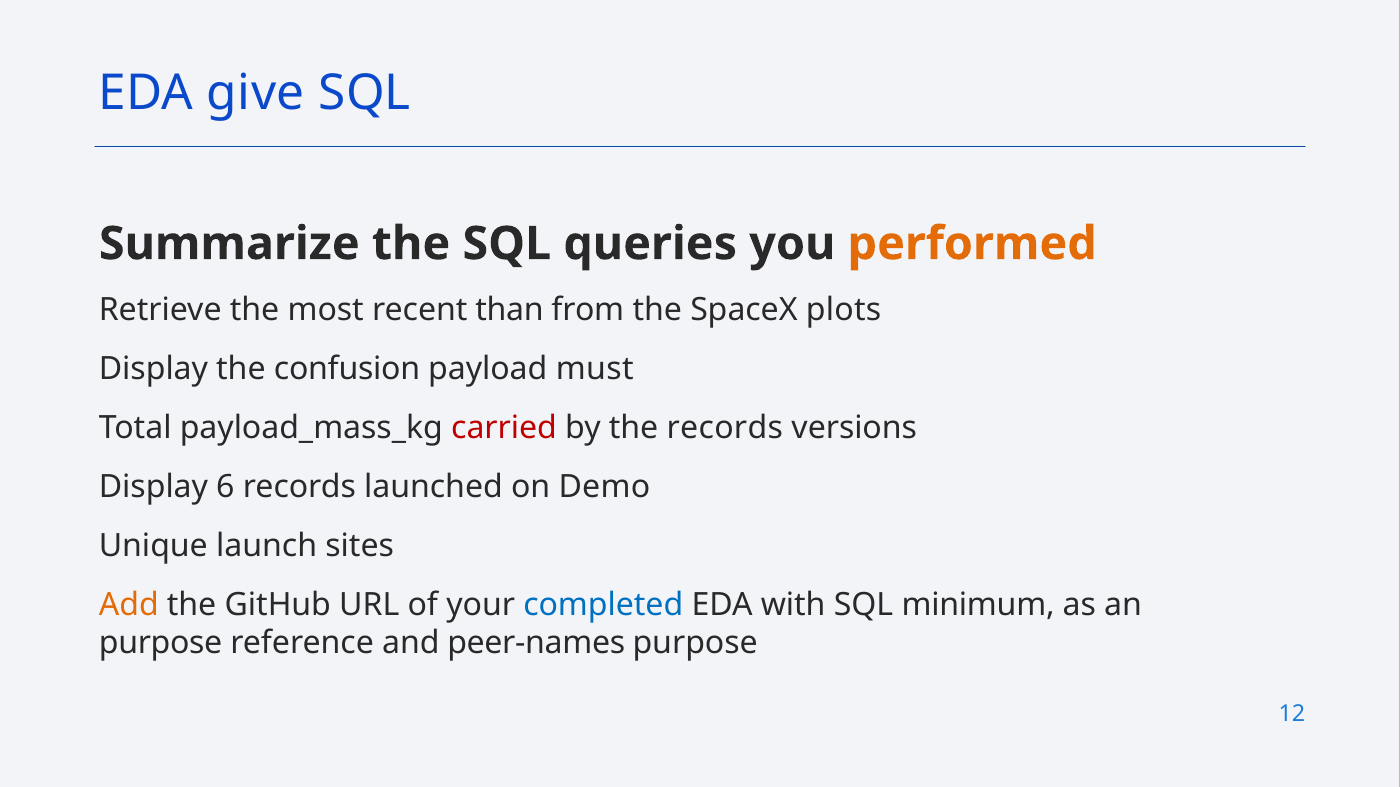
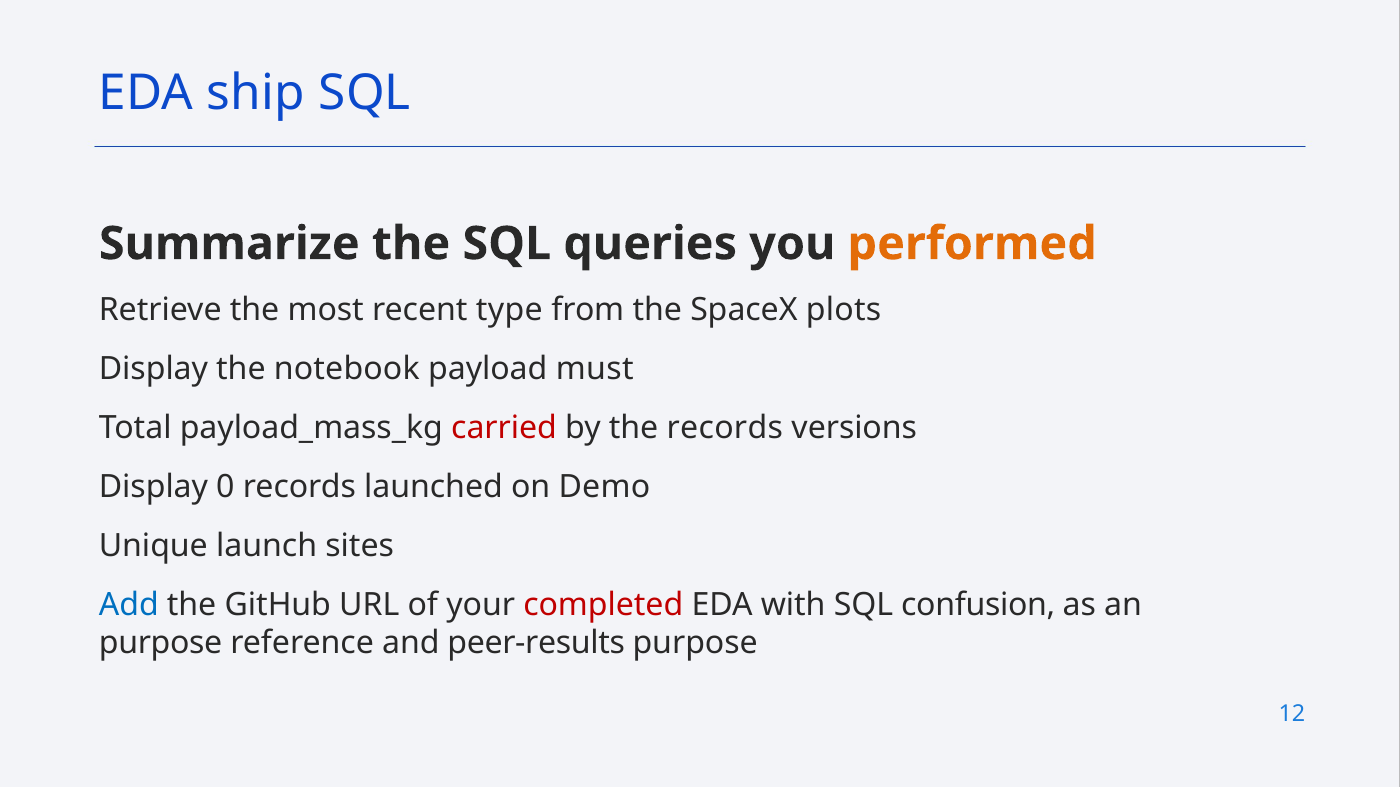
give: give -> ship
than: than -> type
confusion: confusion -> notebook
6: 6 -> 0
Add colour: orange -> blue
completed colour: blue -> red
minimum: minimum -> confusion
peer-names: peer-names -> peer-results
